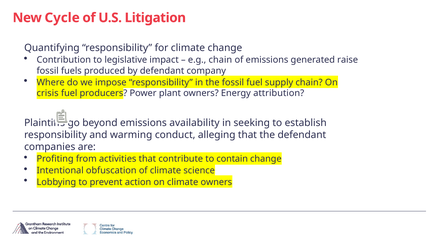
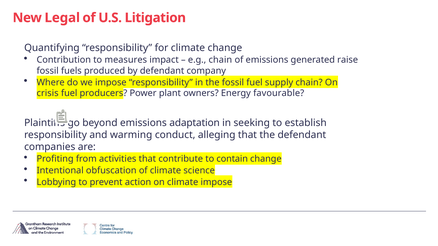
Cycle: Cycle -> Legal
legislative: legislative -> measures
attribution: attribution -> favourable
availability: availability -> adaptation
climate owners: owners -> impose
